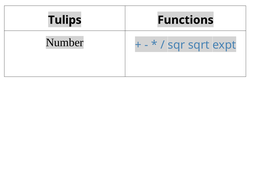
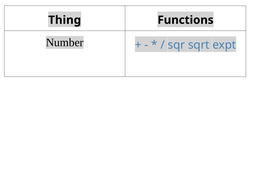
Tulips: Tulips -> Thing
